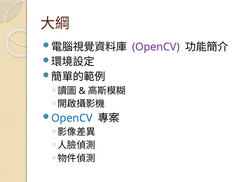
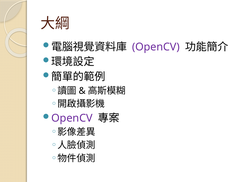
OpenCV at (72, 118) colour: blue -> purple
